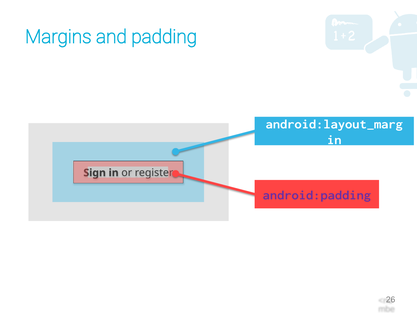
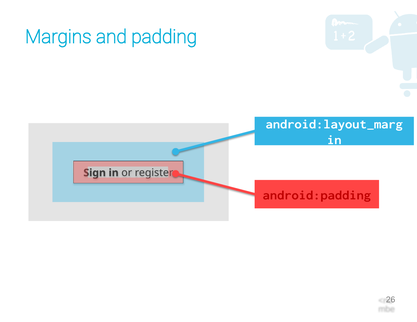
android:padding colour: purple -> red
